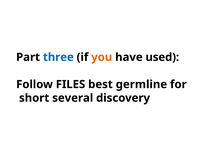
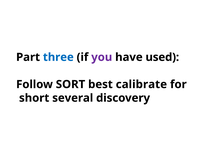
you colour: orange -> purple
FILES: FILES -> SORT
germline: germline -> calibrate
